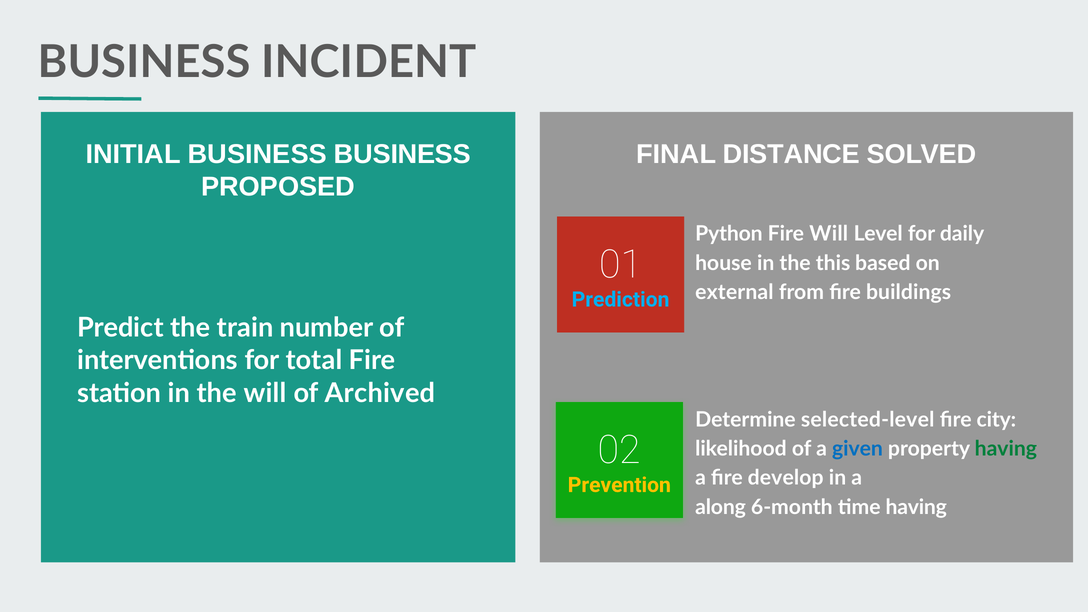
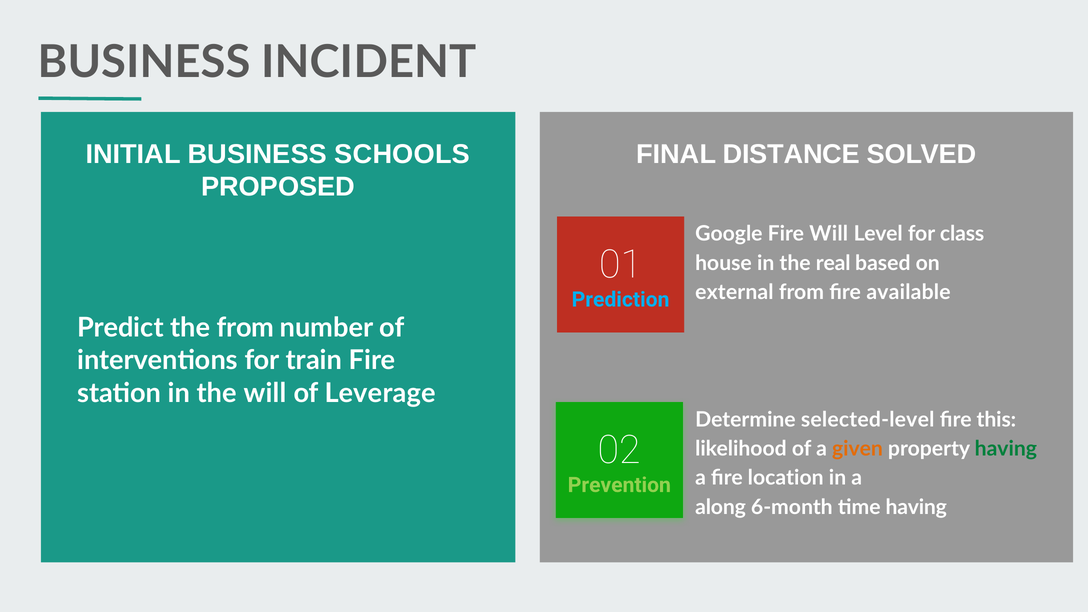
BUSINESS BUSINESS: BUSINESS -> SCHOOLS
Python: Python -> Google
daily: daily -> class
this: this -> real
buildings: buildings -> available
the train: train -> from
total: total -> train
Archived: Archived -> Leverage
city: city -> this
given colour: blue -> orange
develop: develop -> location
Prevention colour: yellow -> light green
